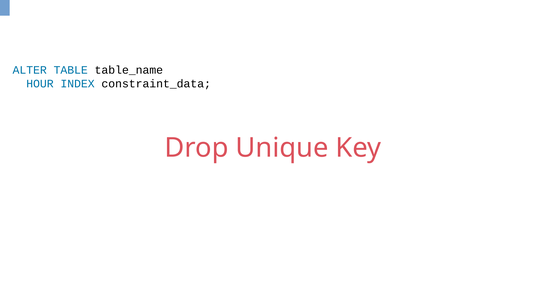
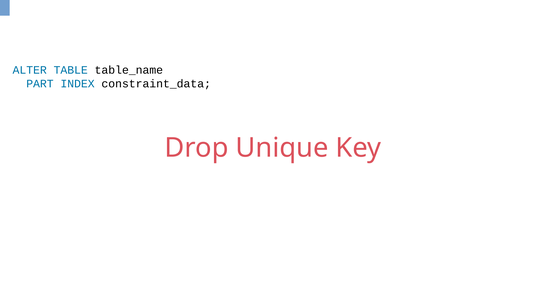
HOUR: HOUR -> PART
